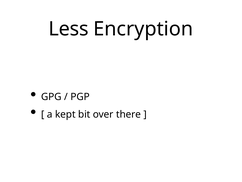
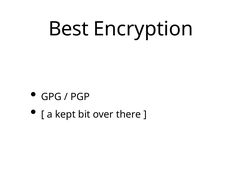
Less: Less -> Best
